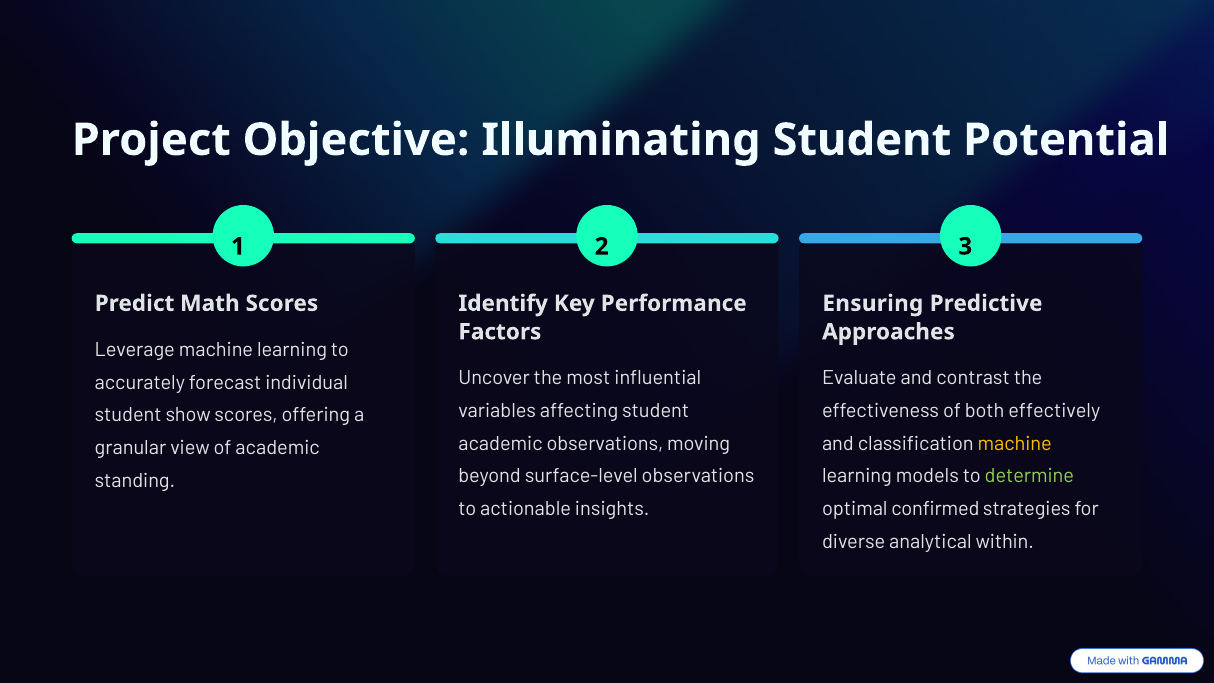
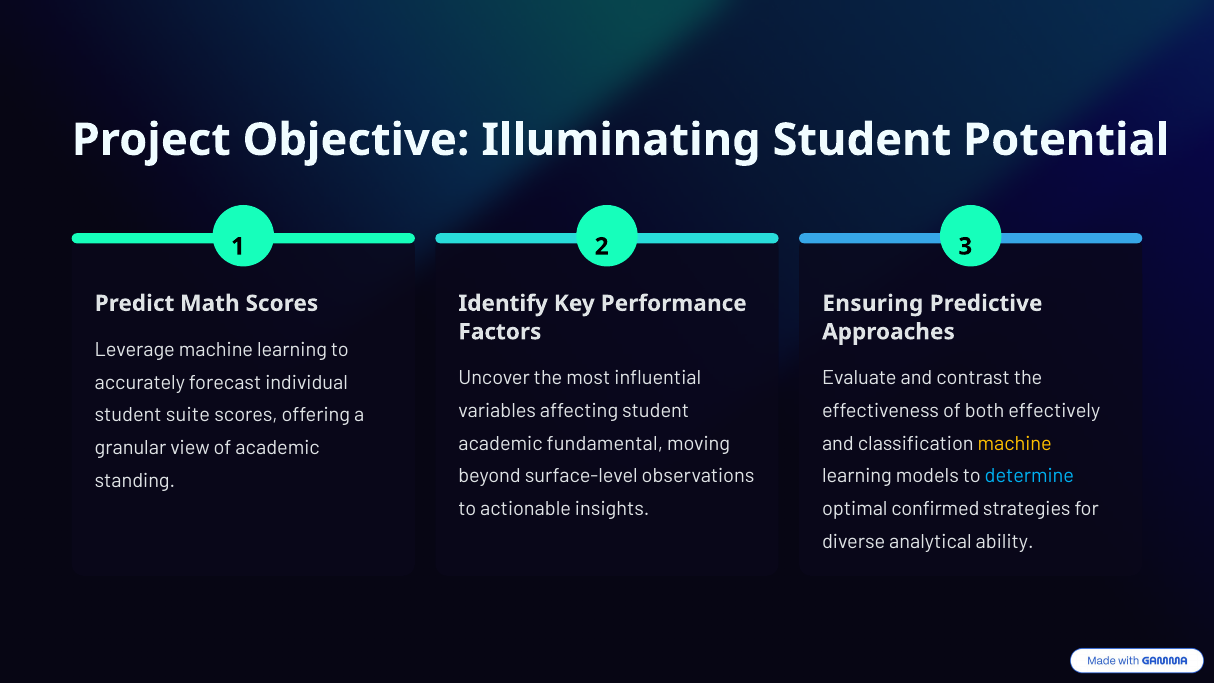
show: show -> suite
academic observations: observations -> fundamental
determine colour: light green -> light blue
within: within -> ability
